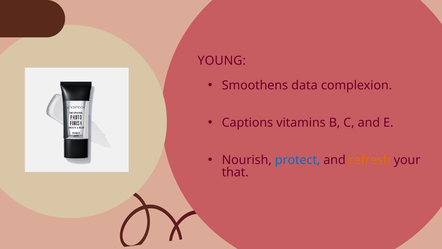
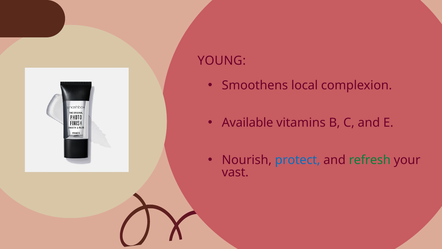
data: data -> local
Captions: Captions -> Available
refresh colour: orange -> green
that: that -> vast
